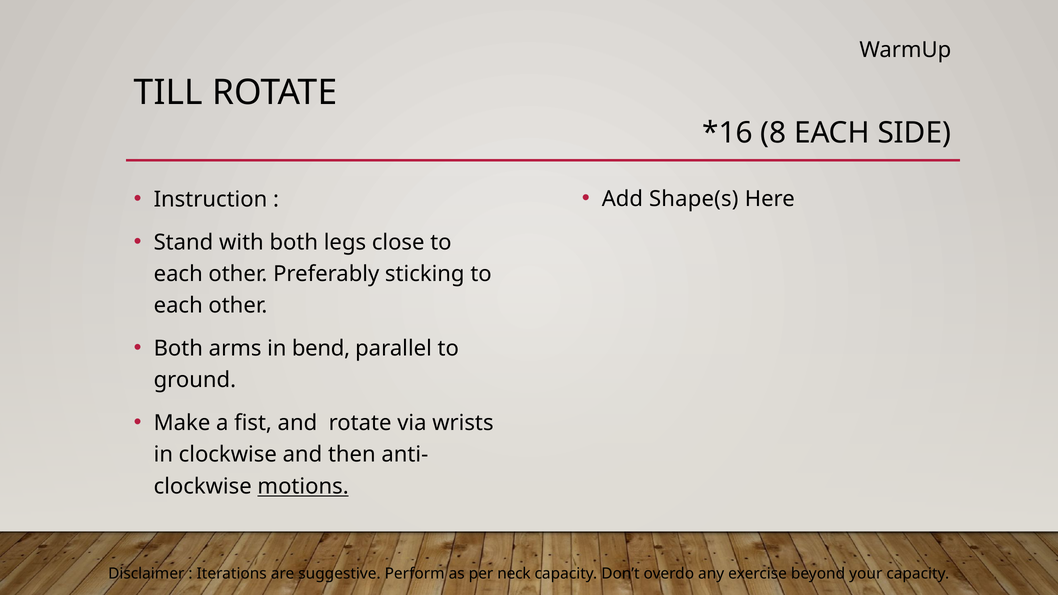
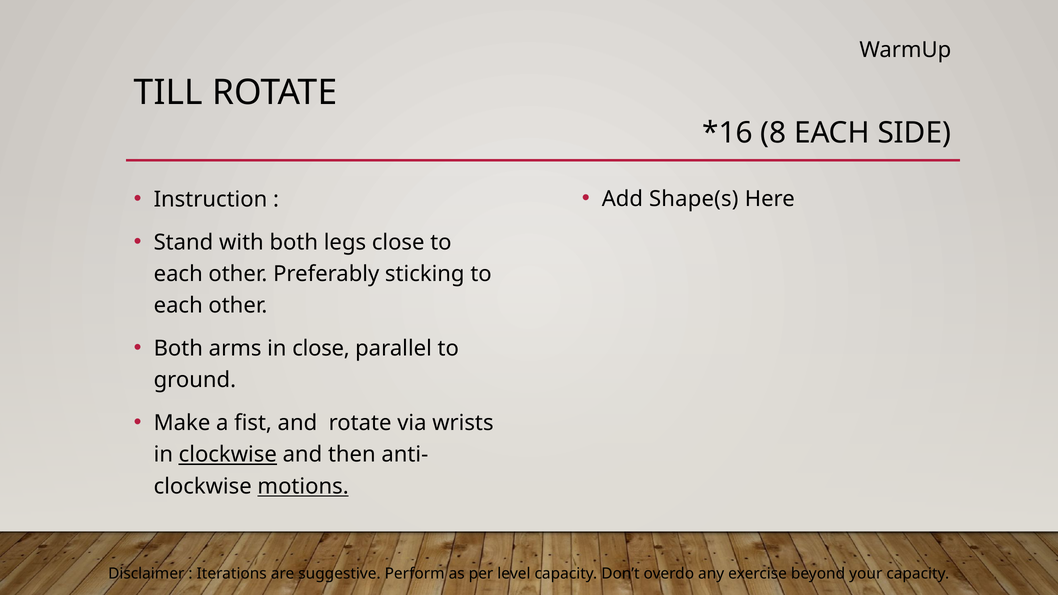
in bend: bend -> close
clockwise at (228, 455) underline: none -> present
neck: neck -> level
